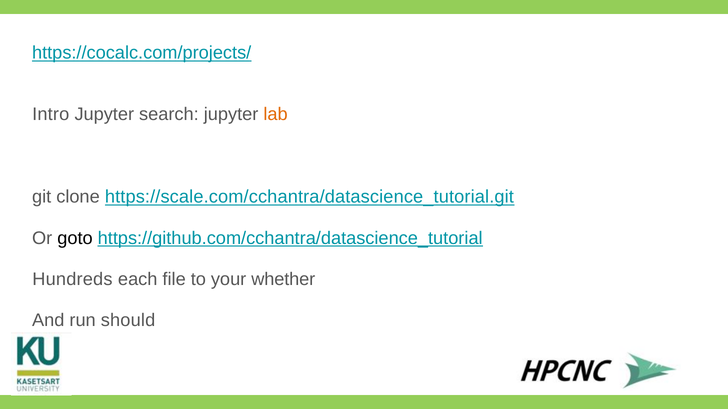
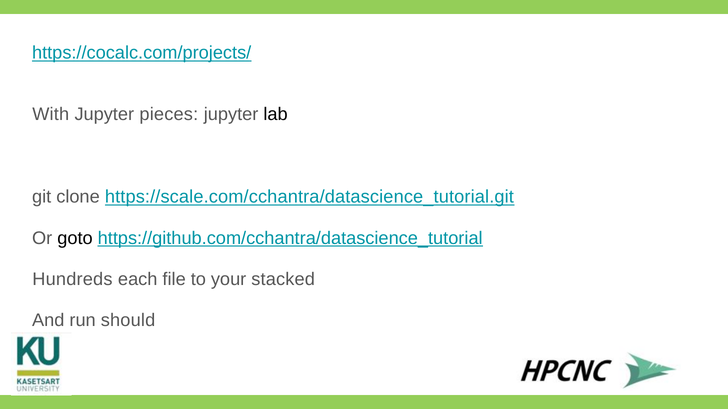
Intro: Intro -> With
search: search -> pieces
lab colour: orange -> black
whether: whether -> stacked
